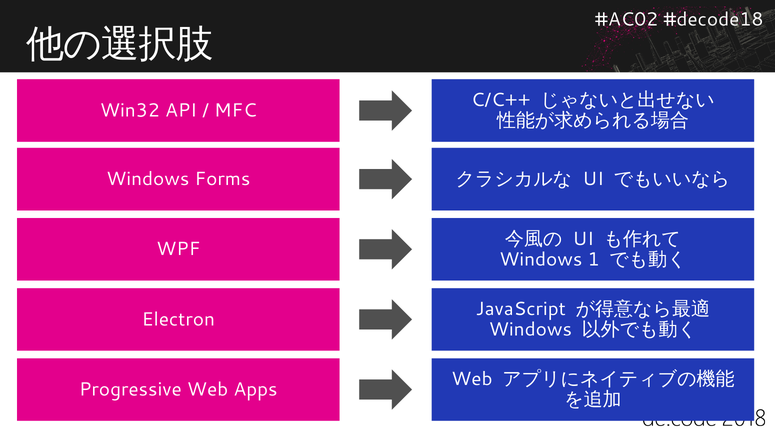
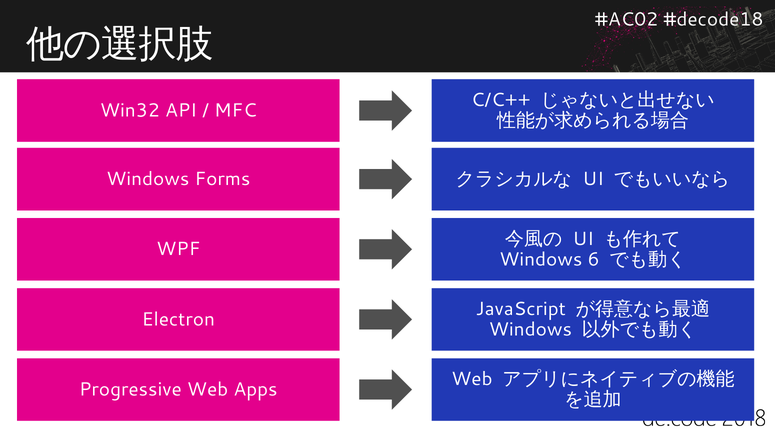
1: 1 -> 6
